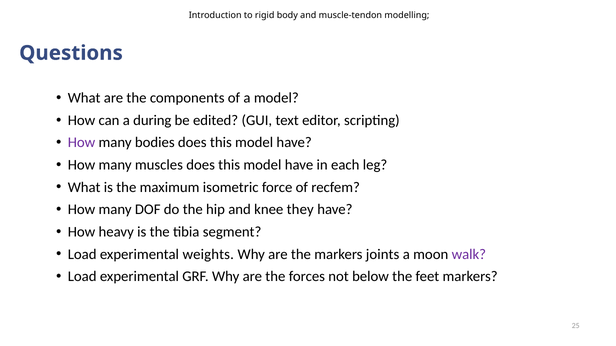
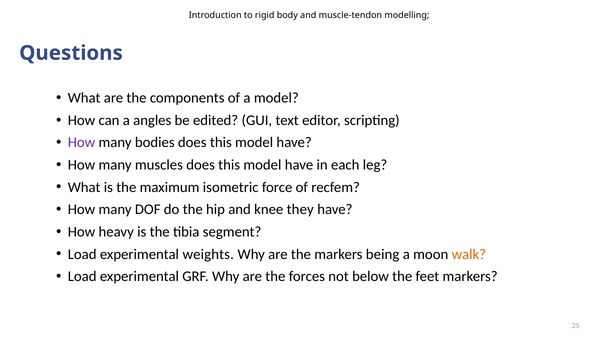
during: during -> angles
joints: joints -> being
walk colour: purple -> orange
